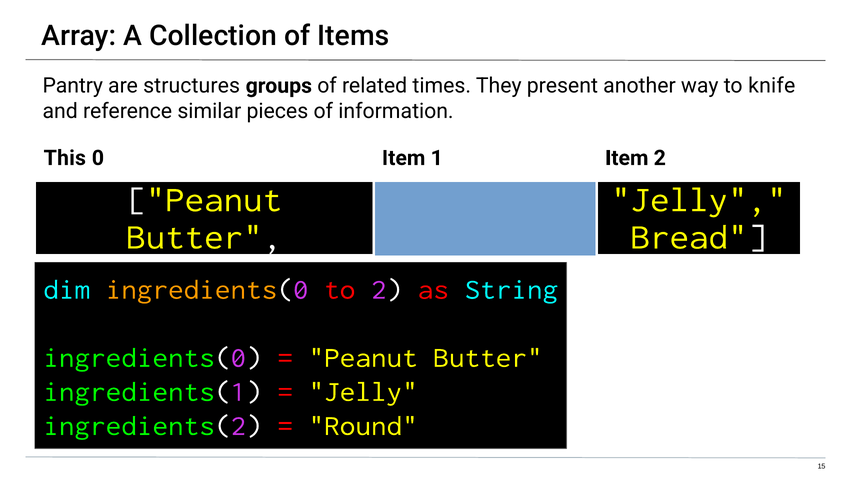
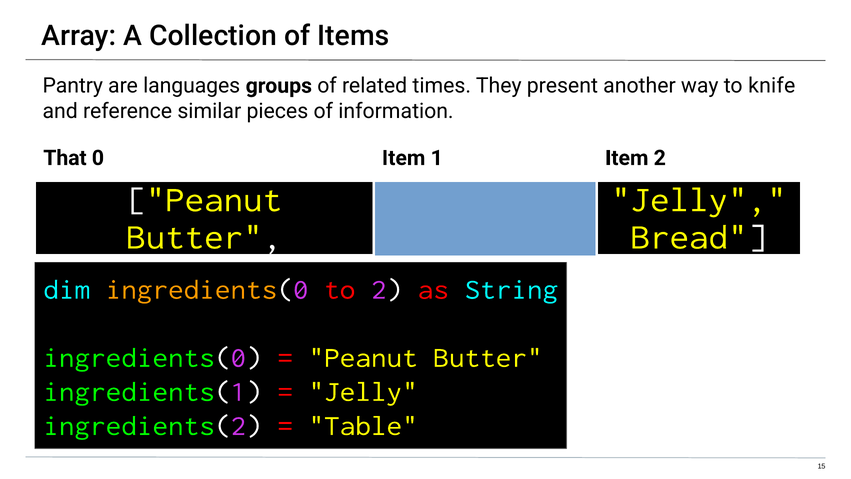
structures: structures -> languages
This: This -> That
Round: Round -> Table
